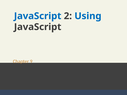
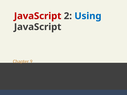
JavaScript at (38, 16) colour: blue -> red
